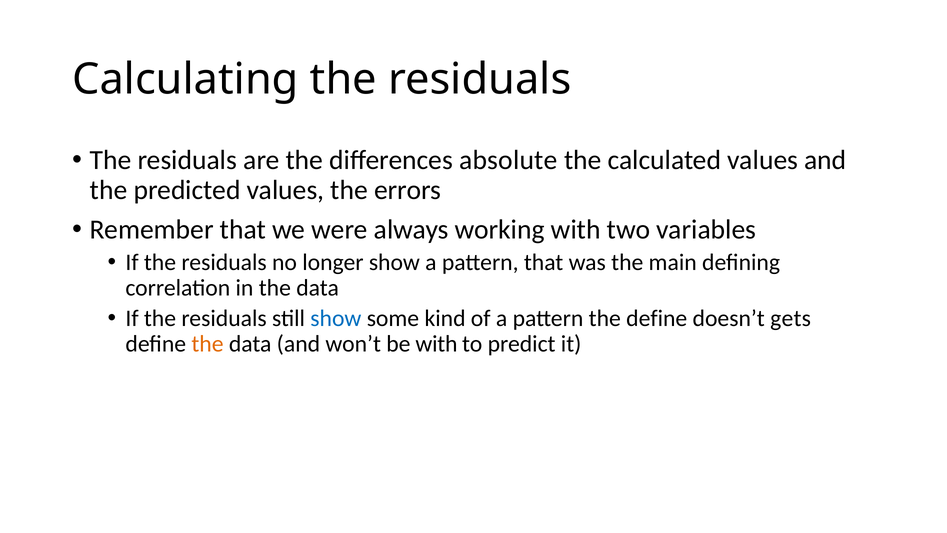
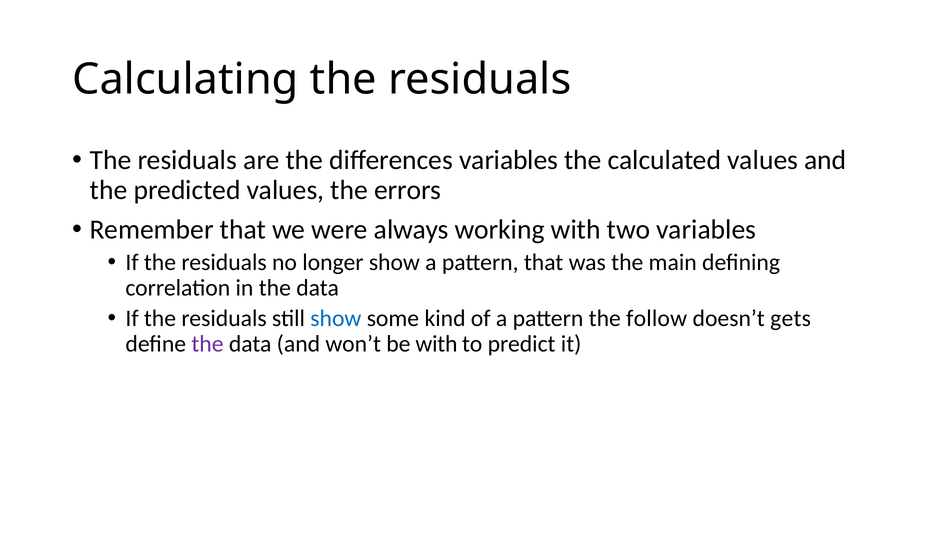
differences absolute: absolute -> variables
the define: define -> follow
the at (207, 344) colour: orange -> purple
